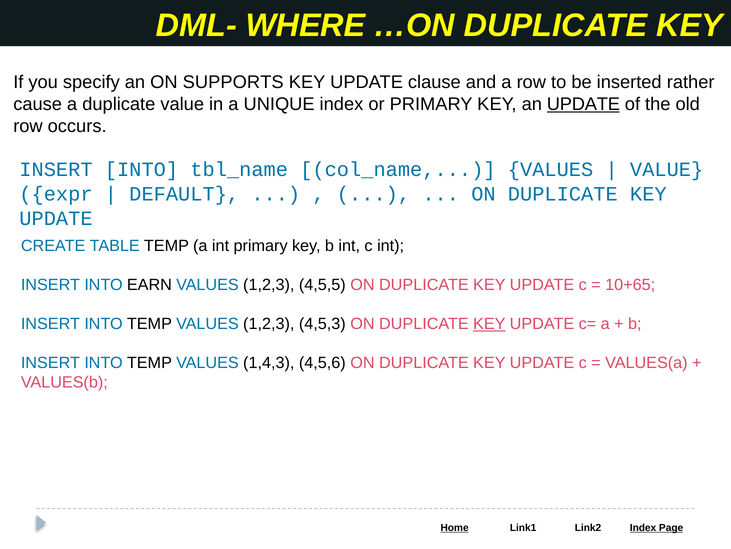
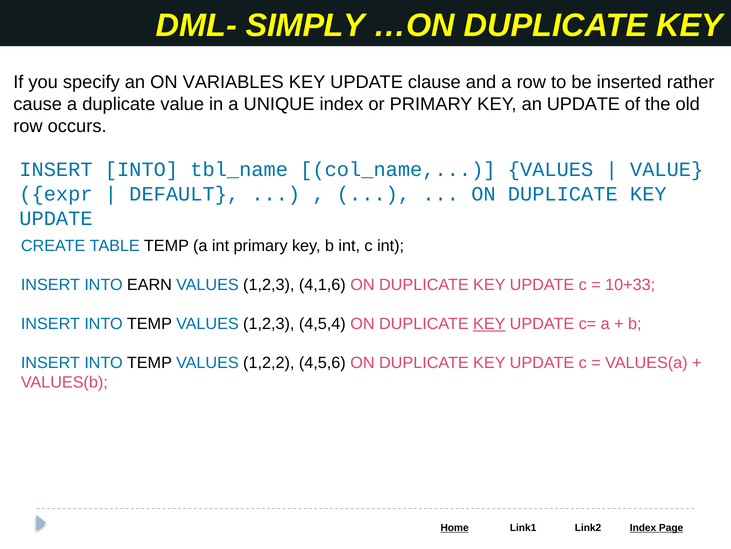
WHERE: WHERE -> SIMPLY
SUPPORTS: SUPPORTS -> VARIABLES
UPDATE at (583, 104) underline: present -> none
4,5,5: 4,5,5 -> 4,1,6
10+65: 10+65 -> 10+33
4,5,3: 4,5,3 -> 4,5,4
1,4,3: 1,4,3 -> 1,2,2
